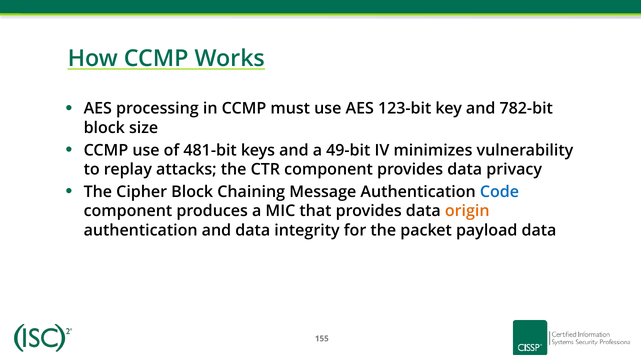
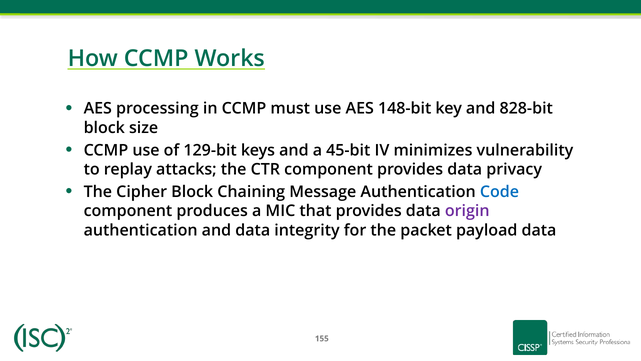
123-bit: 123-bit -> 148-bit
782-bit: 782-bit -> 828-bit
481-bit: 481-bit -> 129-bit
49-bit: 49-bit -> 45-bit
origin colour: orange -> purple
